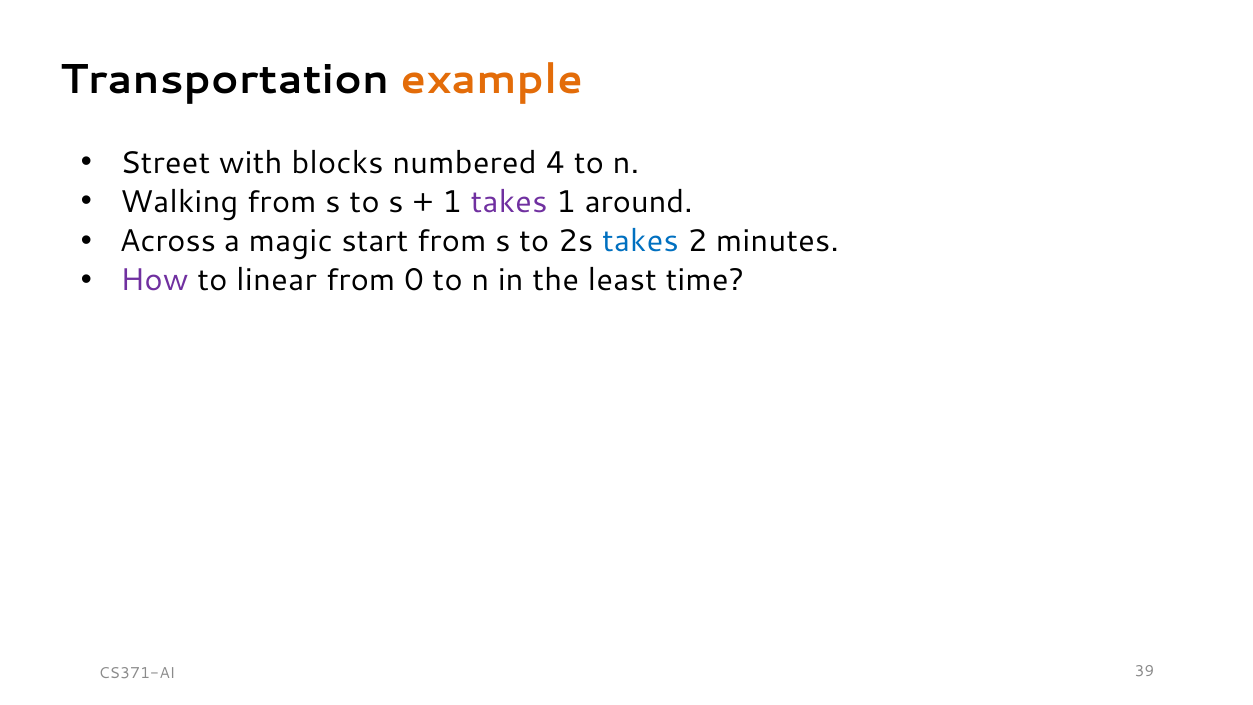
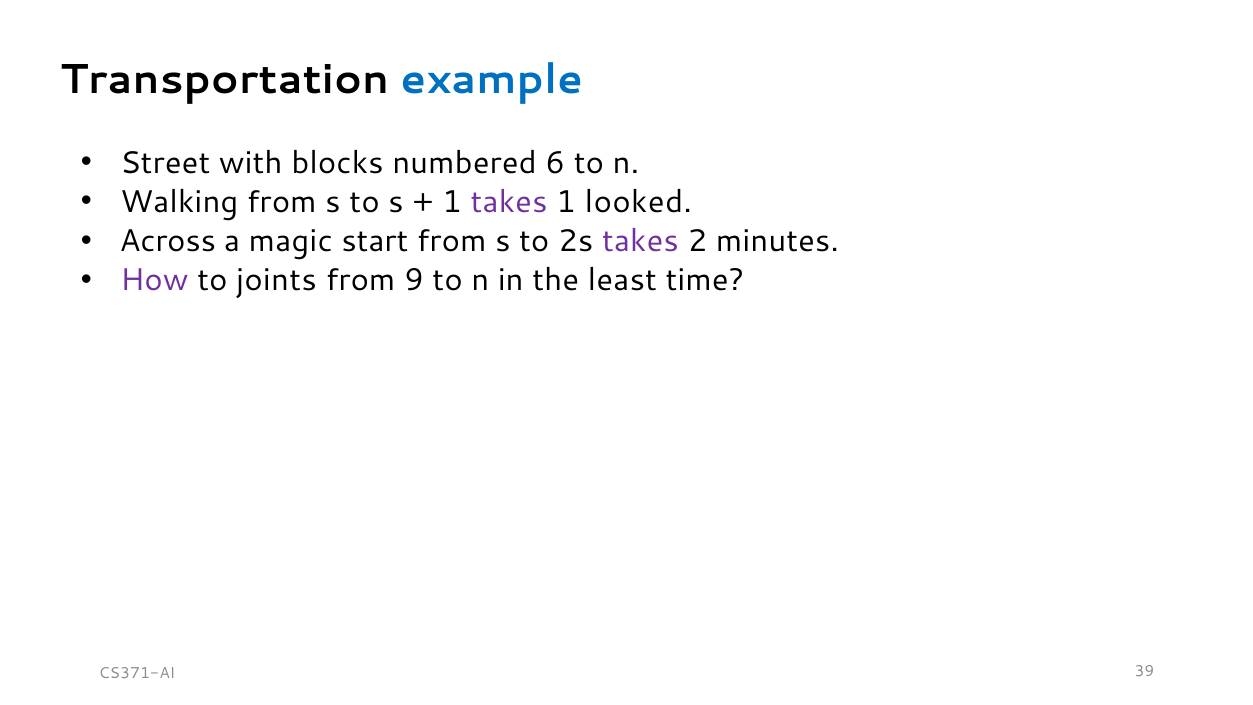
example colour: orange -> blue
4: 4 -> 6
around: around -> looked
takes at (640, 241) colour: blue -> purple
linear: linear -> joints
0: 0 -> 9
